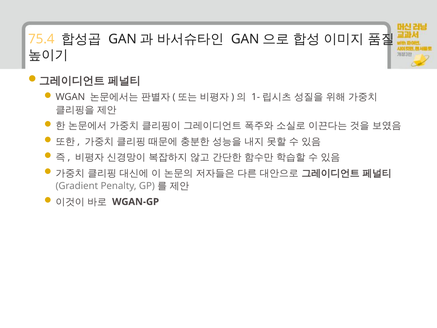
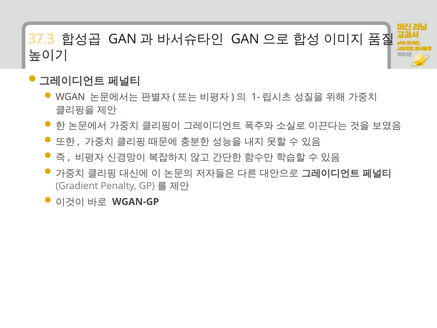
75.4: 75.4 -> 37.3
